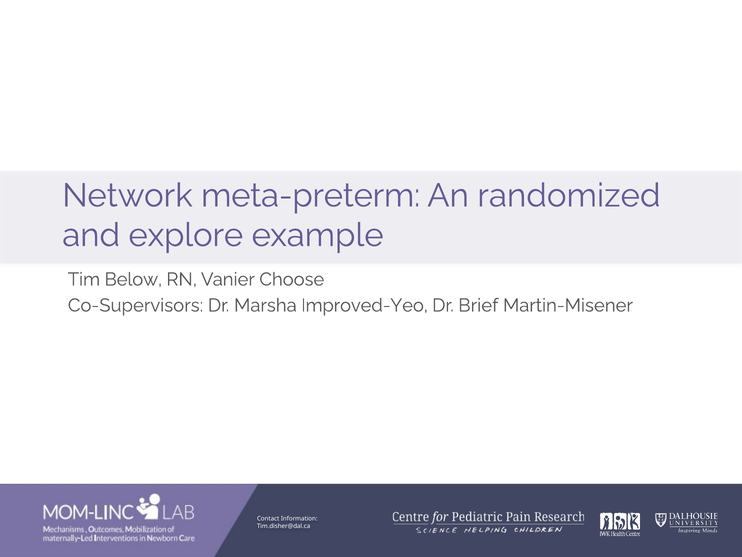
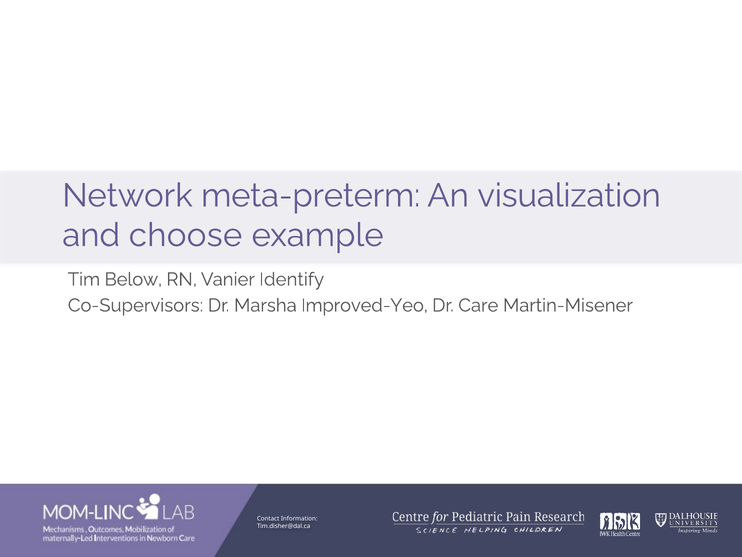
randomized: randomized -> visualization
explore: explore -> choose
Choose: Choose -> Identify
Brief: Brief -> Care
